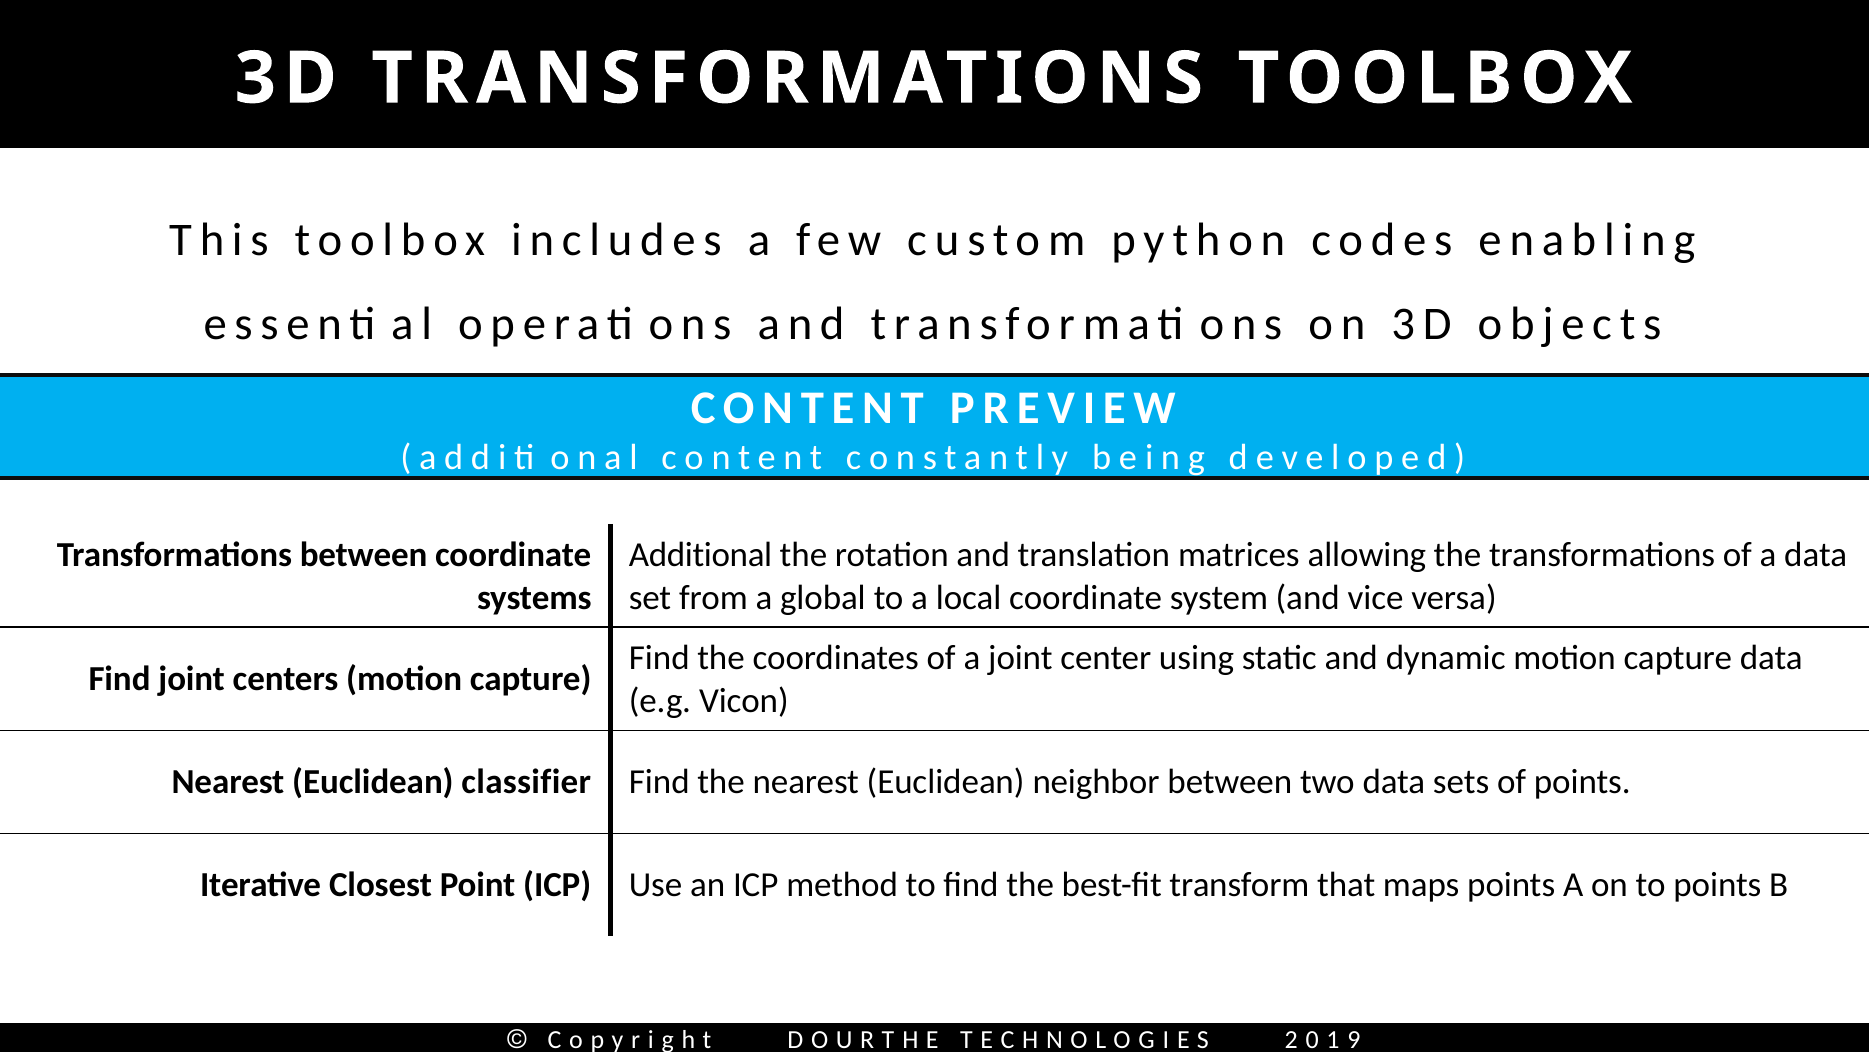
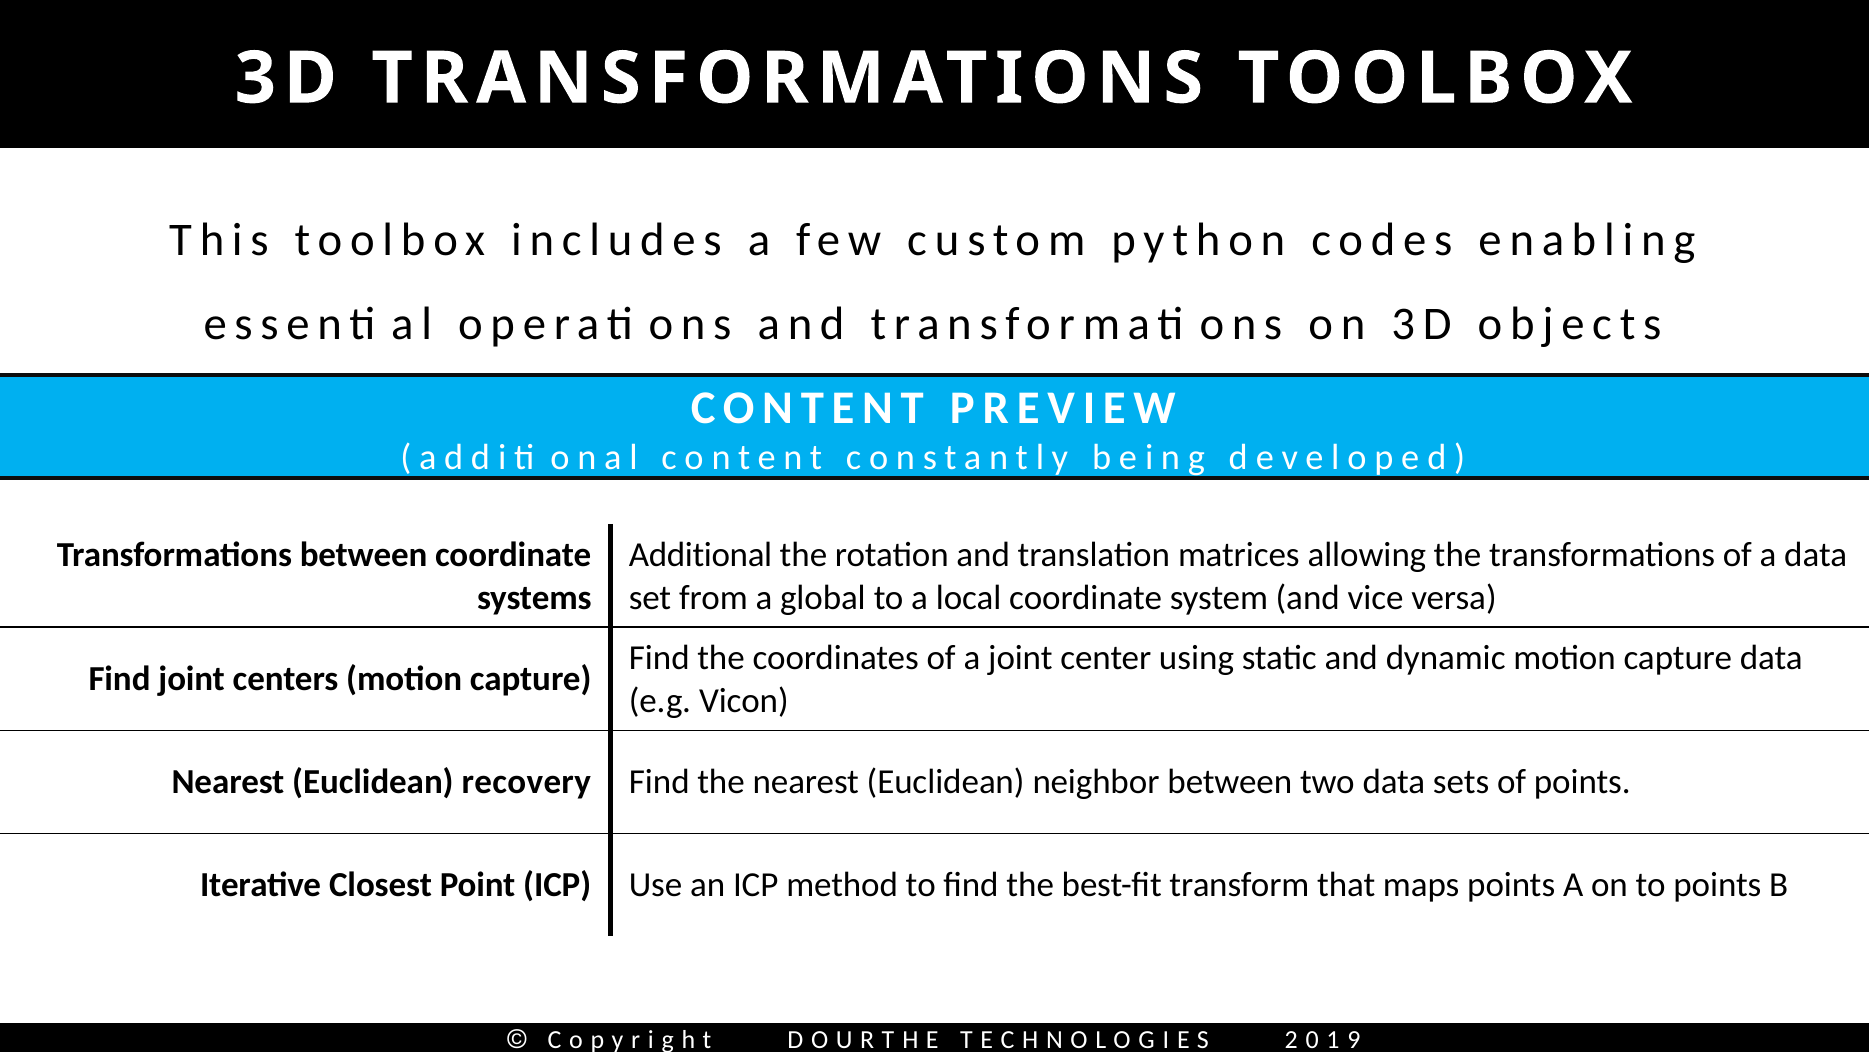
classifier: classifier -> recovery
